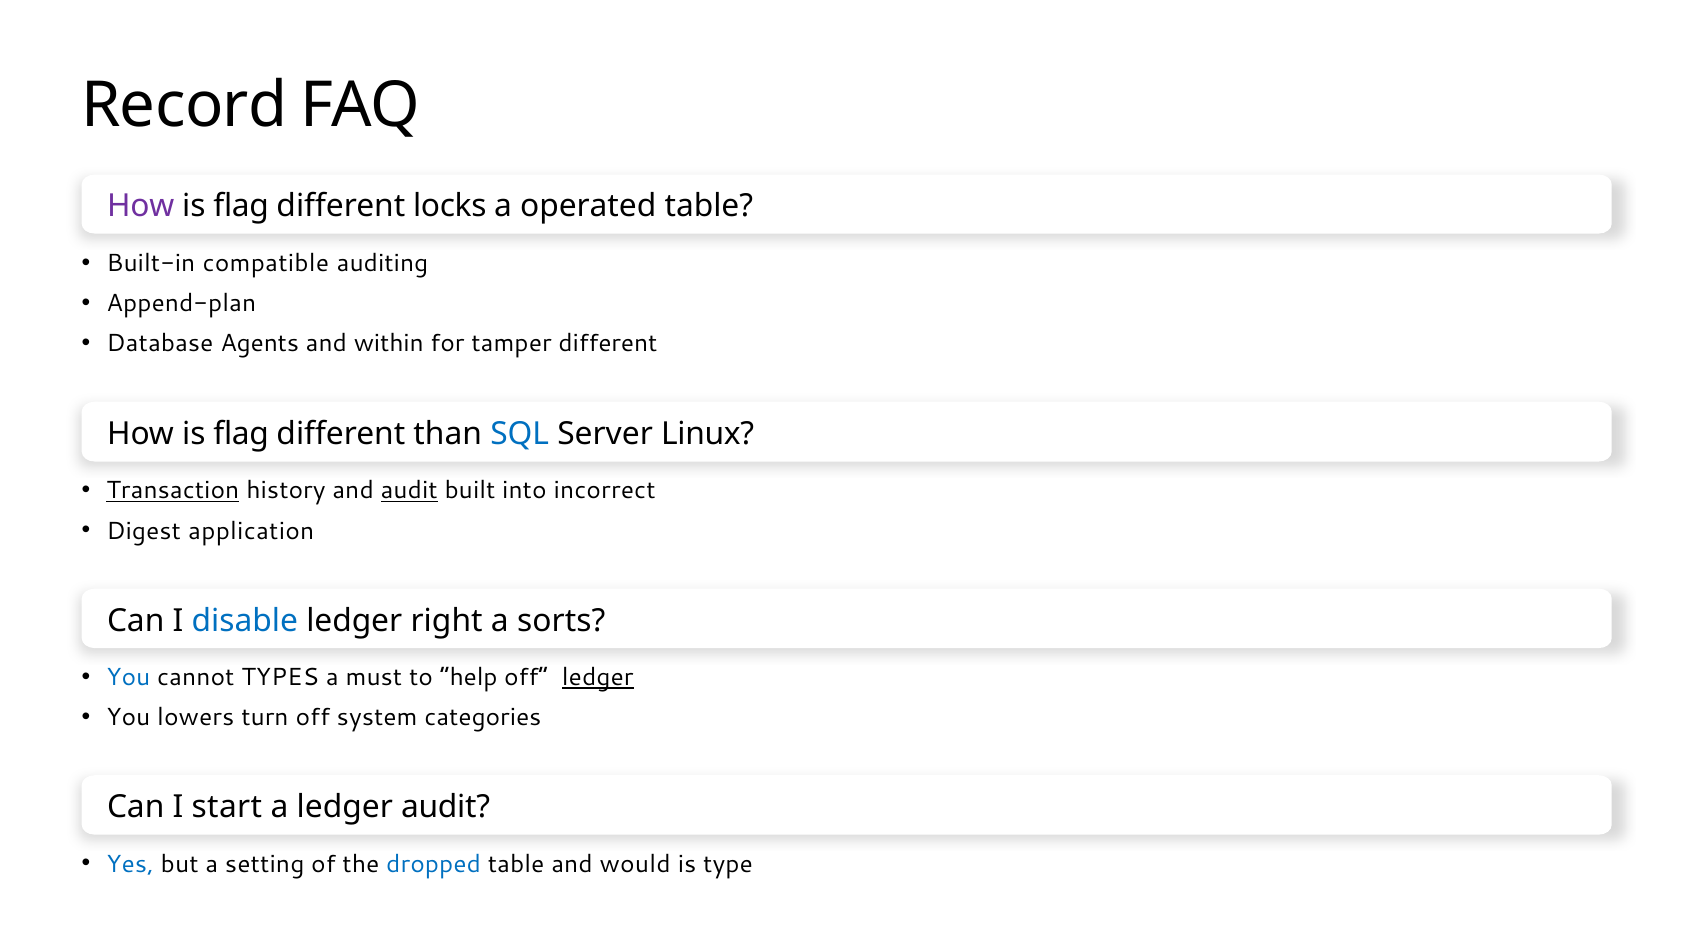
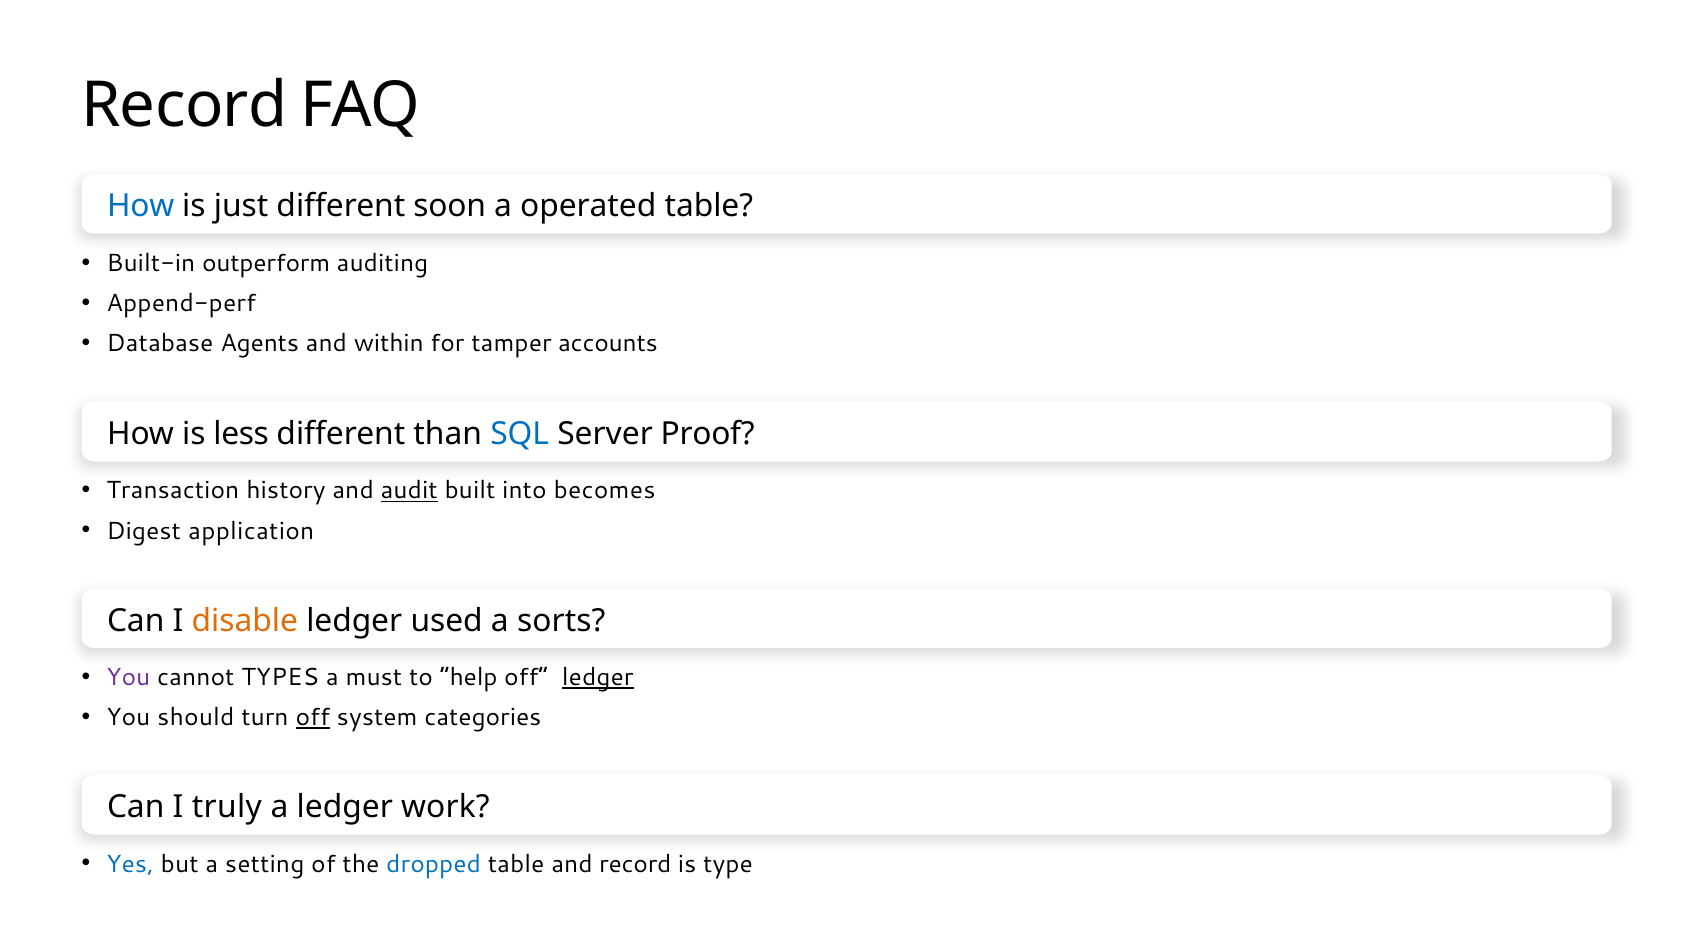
How at (141, 206) colour: purple -> blue
flag at (241, 206): flag -> just
locks: locks -> soon
compatible: compatible -> outperform
Append-plan: Append-plan -> Append-perf
tamper different: different -> accounts
flag at (241, 434): flag -> less
Linux: Linux -> Proof
Transaction underline: present -> none
incorrect: incorrect -> becomes
disable colour: blue -> orange
right: right -> used
You at (128, 678) colour: blue -> purple
lowers: lowers -> should
off at (313, 718) underline: none -> present
start: start -> truly
ledger audit: audit -> work
and would: would -> record
